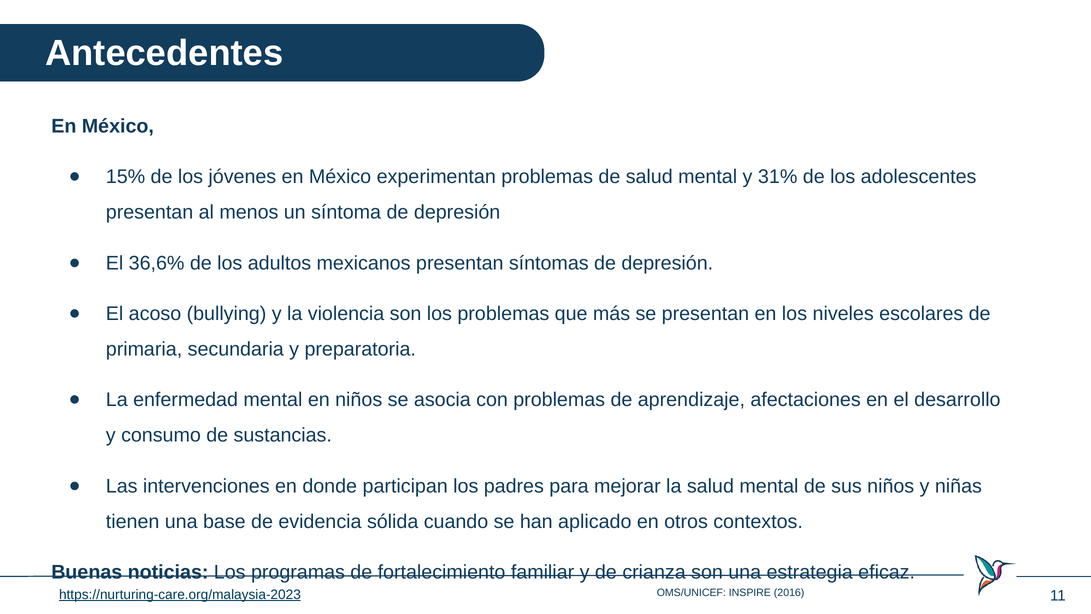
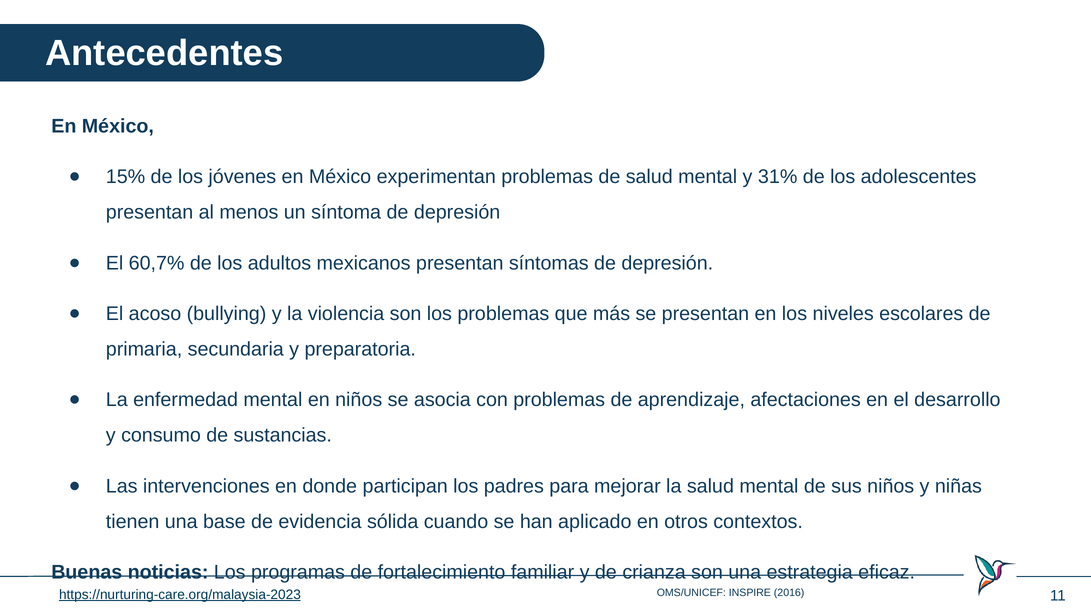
36,6%: 36,6% -> 60,7%
